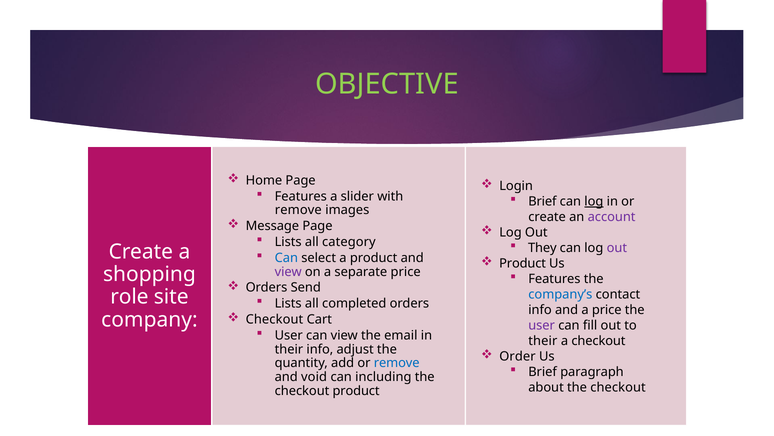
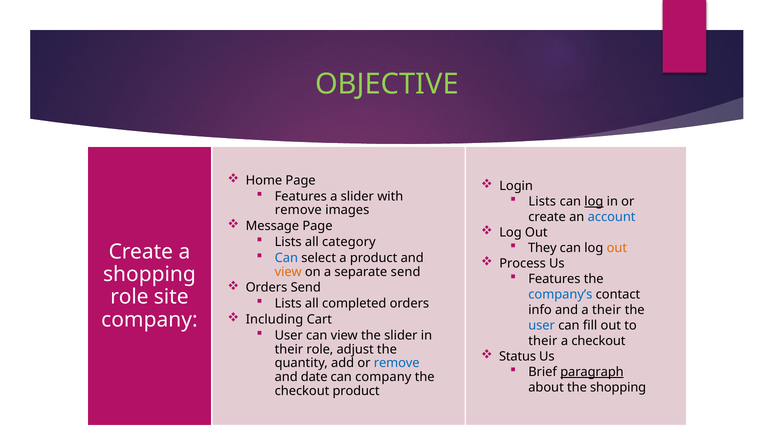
Brief at (542, 201): Brief -> Lists
account colour: purple -> blue
out at (617, 248) colour: purple -> orange
Product at (523, 263): Product -> Process
view at (288, 271) colour: purple -> orange
separate price: price -> send
a price: price -> their
Checkout at (274, 319): Checkout -> Including
user at (542, 325) colour: purple -> blue
the email: email -> slider
their info: info -> role
Order: Order -> Status
paragraph underline: none -> present
void: void -> date
can including: including -> company
about the checkout: checkout -> shopping
